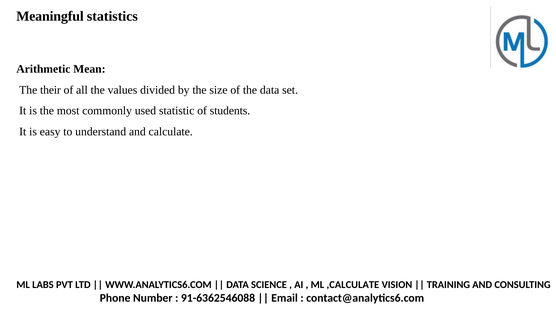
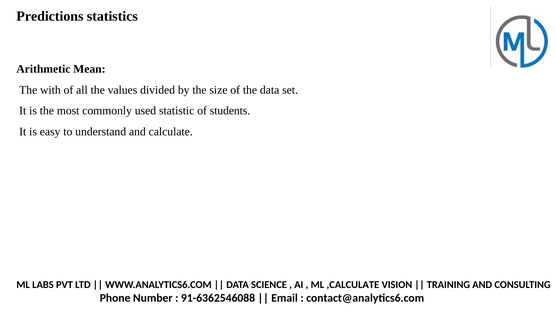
Meaningful: Meaningful -> Predictions
their: their -> with
